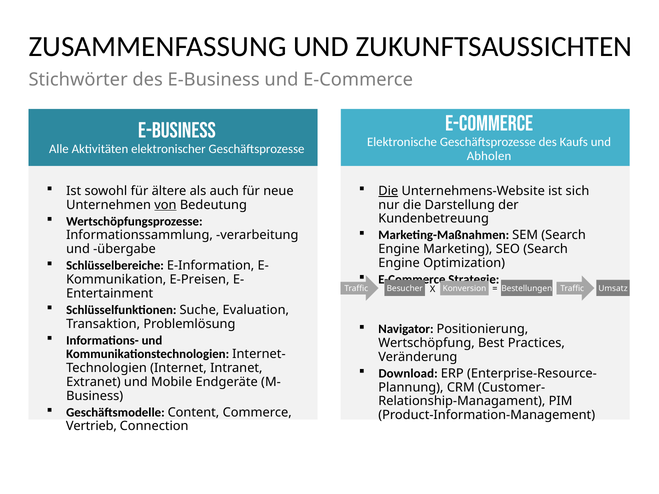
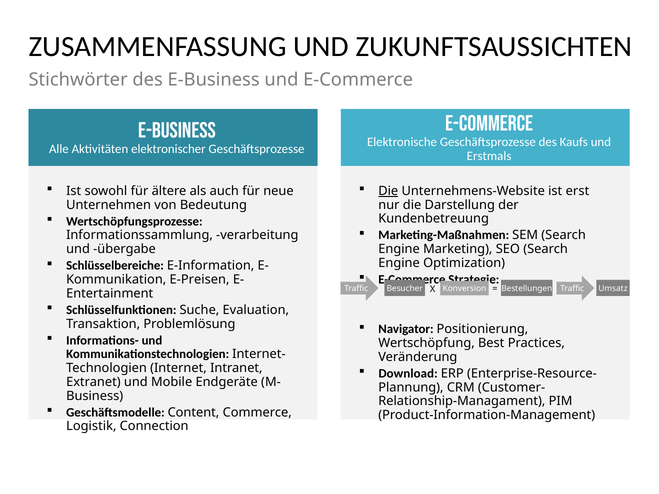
Abholen: Abholen -> Erstmals
sich: sich -> erst
von underline: present -> none
Vertrieb: Vertrieb -> Logistik
